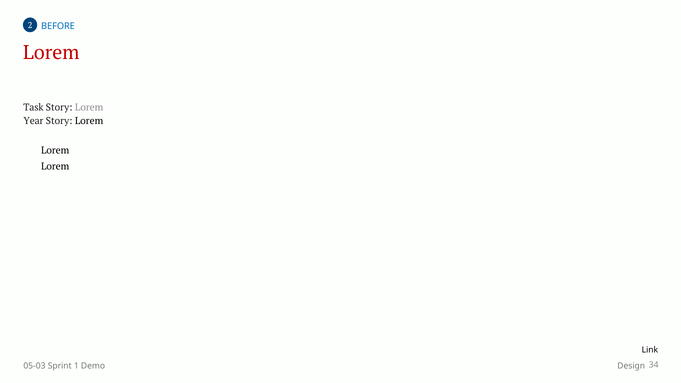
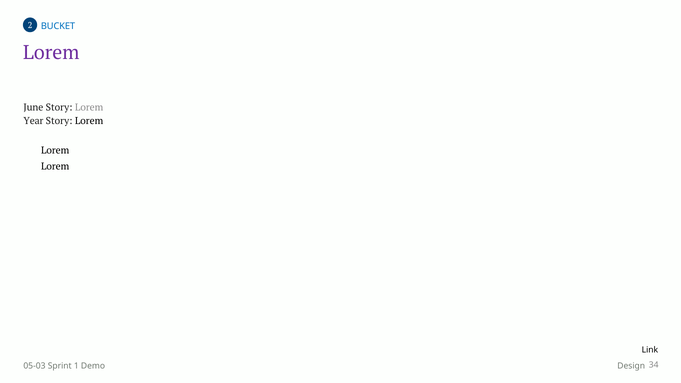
BEFORE: BEFORE -> BUCKET
Lorem at (51, 53) colour: red -> purple
Task: Task -> June
